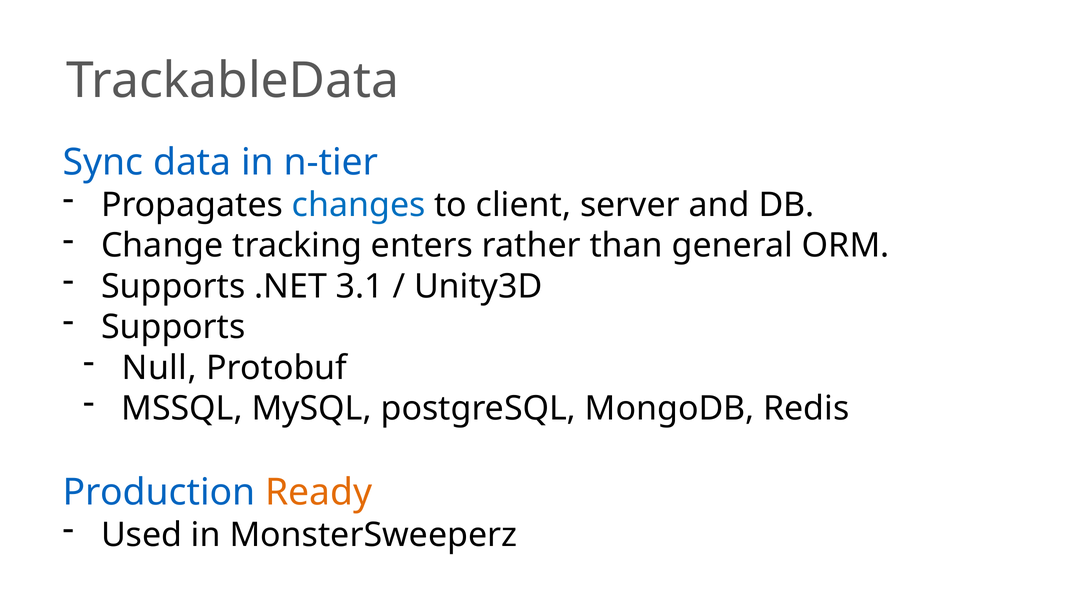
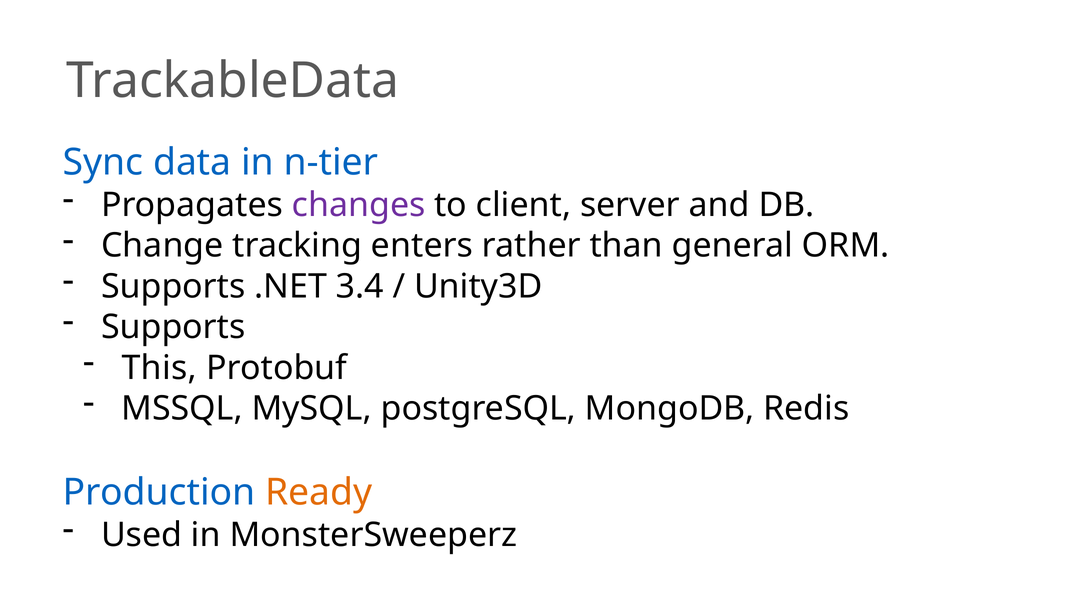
changes colour: blue -> purple
3.1: 3.1 -> 3.4
Null: Null -> This
